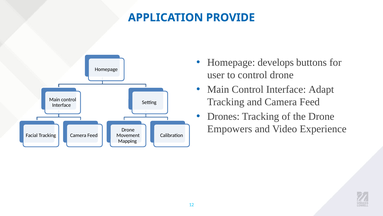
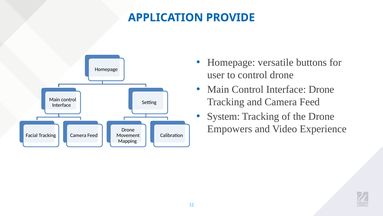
develops: develops -> versatile
Interface Adapt: Adapt -> Drone
Drones: Drones -> System
